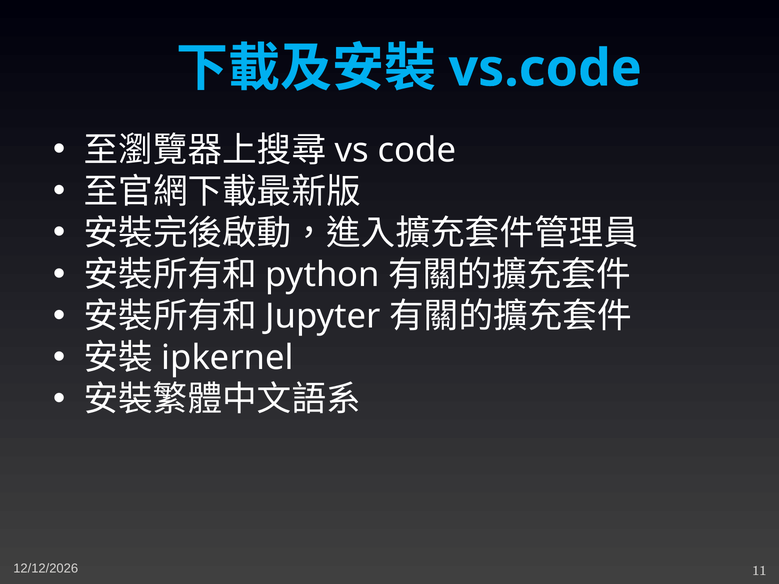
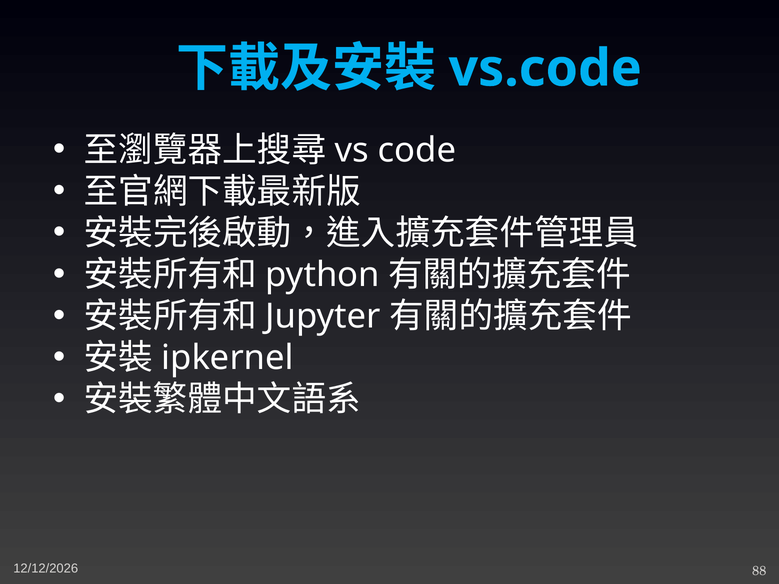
11: 11 -> 88
